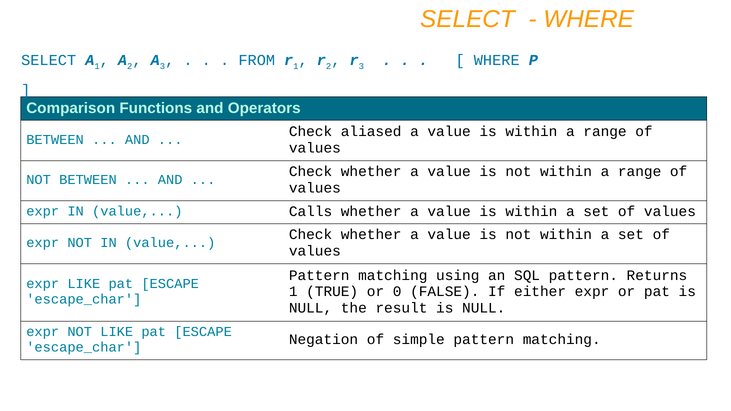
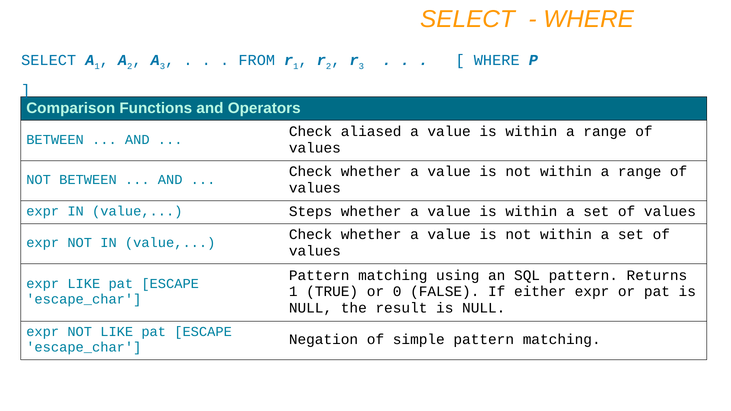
Calls: Calls -> Steps
